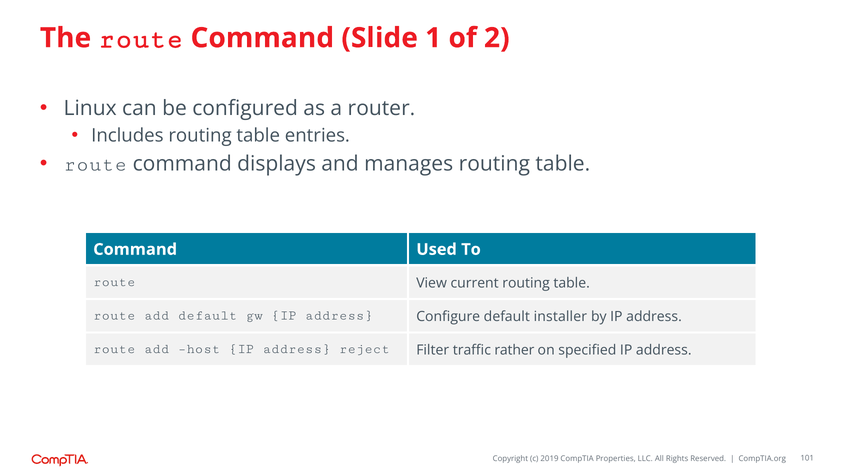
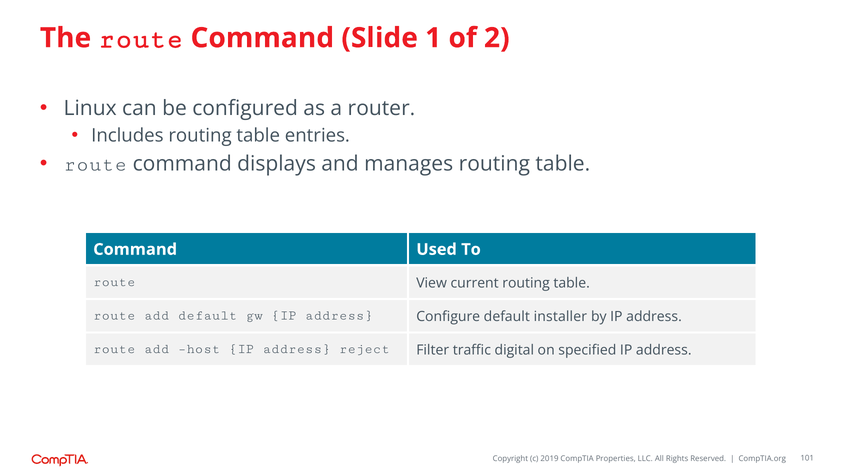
rather: rather -> digital
